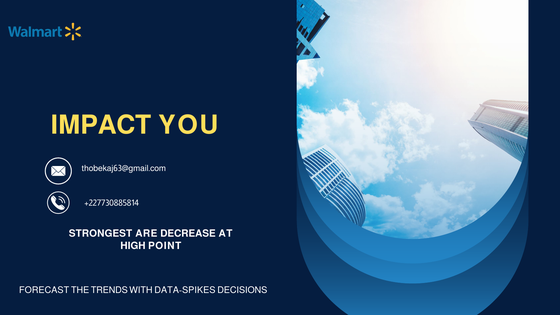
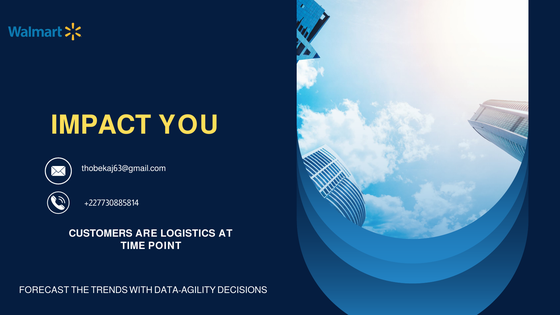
STRONGEST: STRONGEST -> CUSTOMERS
DECREASE: DECREASE -> LOGISTICS
HIGH: HIGH -> TIME
DATA-SPIKES: DATA-SPIKES -> DATA-AGILITY
